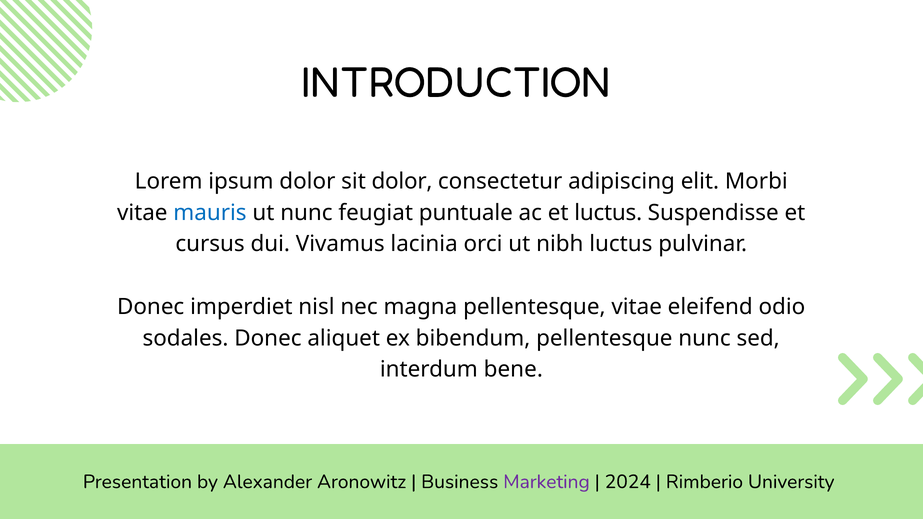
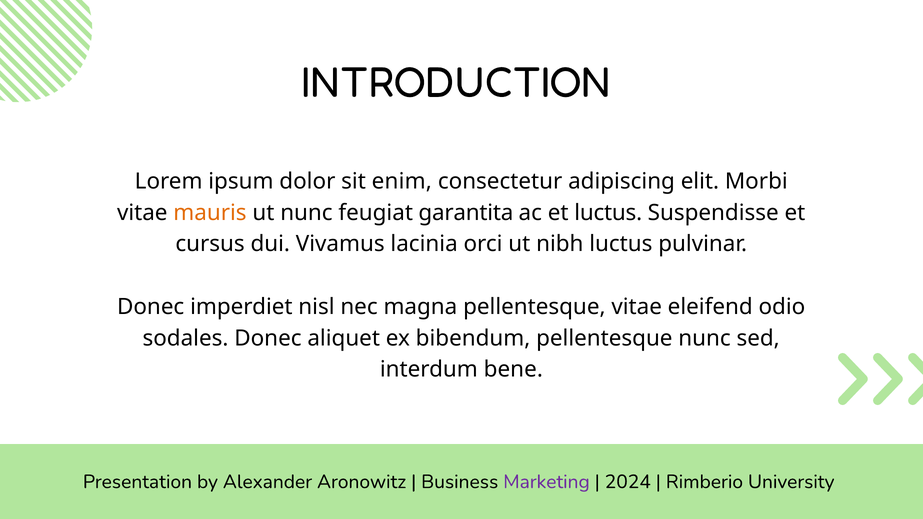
sit dolor: dolor -> enim
mauris colour: blue -> orange
puntuale: puntuale -> garantita
